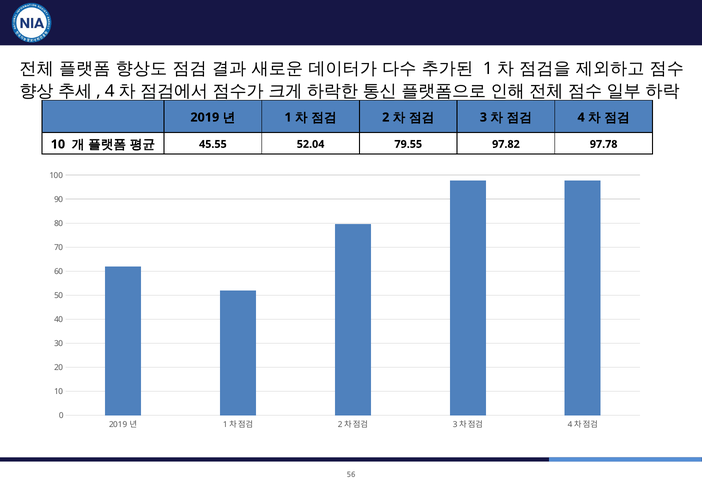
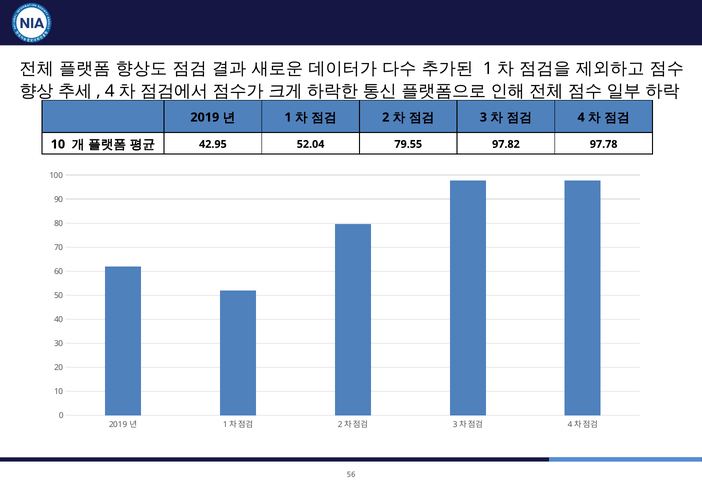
45.55: 45.55 -> 42.95
